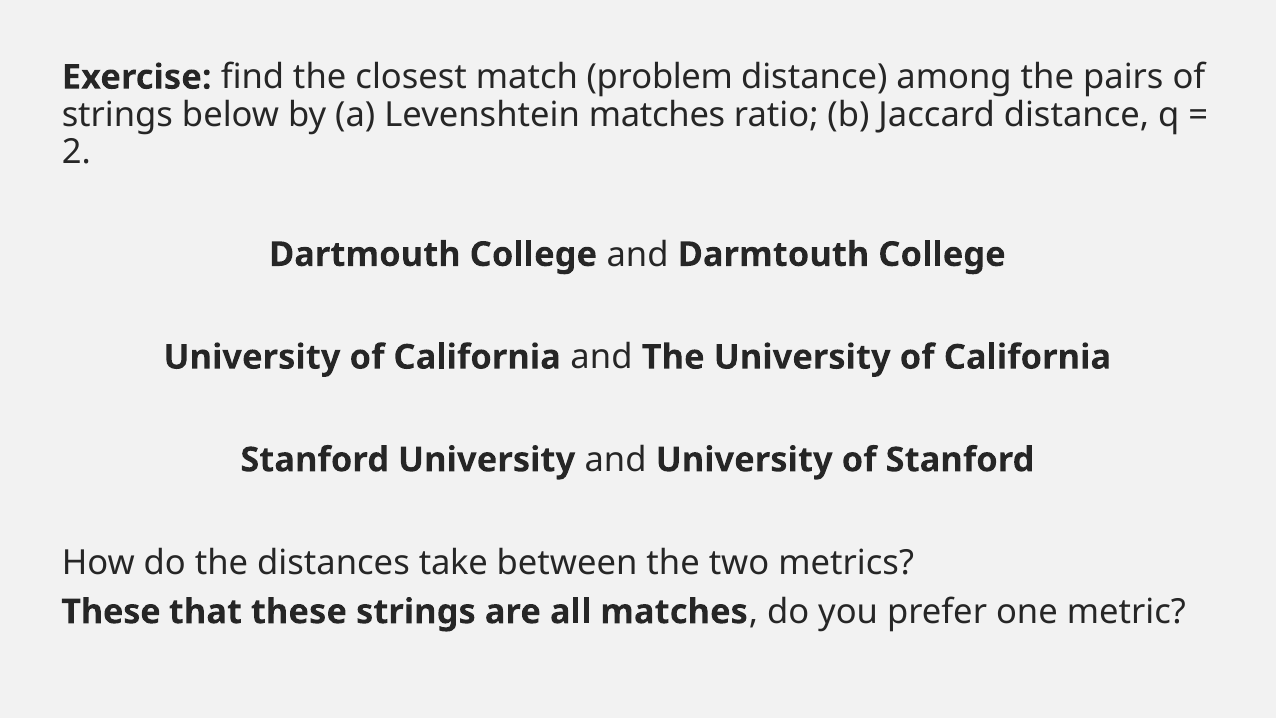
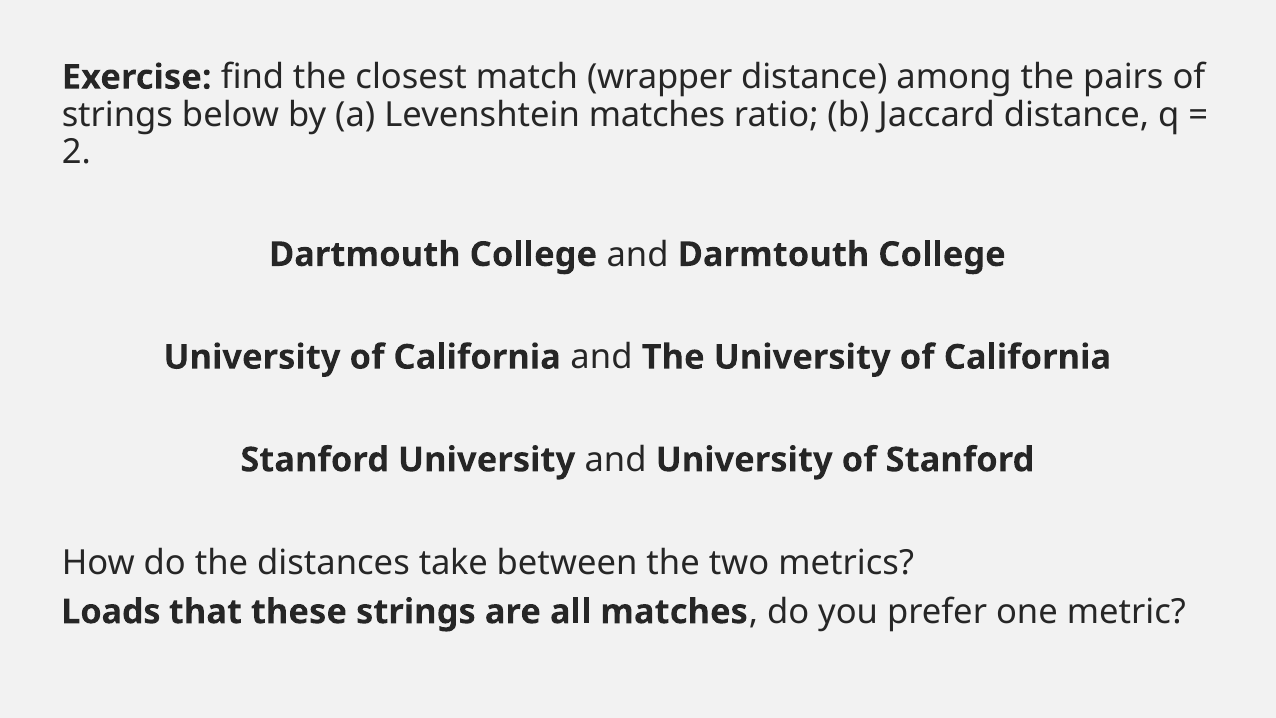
problem: problem -> wrapper
These at (111, 612): These -> Loads
